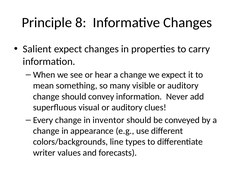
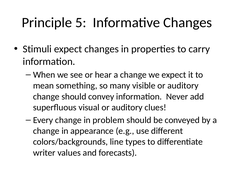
8: 8 -> 5
Salient: Salient -> Stimuli
inventor: inventor -> problem
